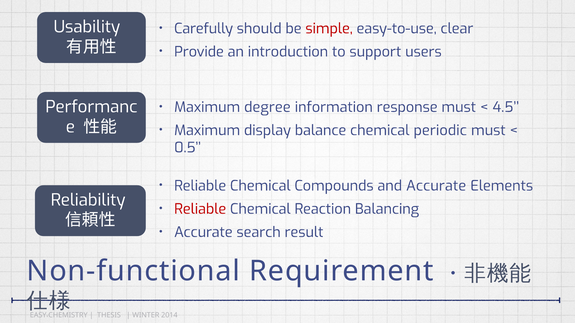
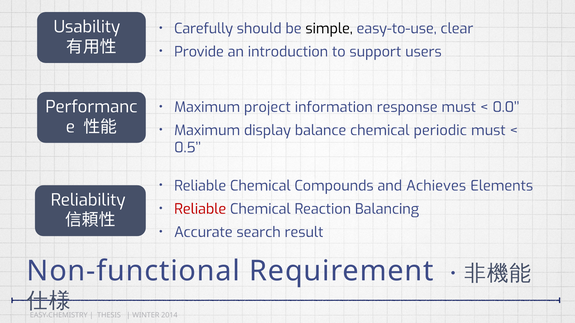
simple colour: red -> black
degree: degree -> project
4.5: 4.5 -> 0.0
and Accurate: Accurate -> Achieves
